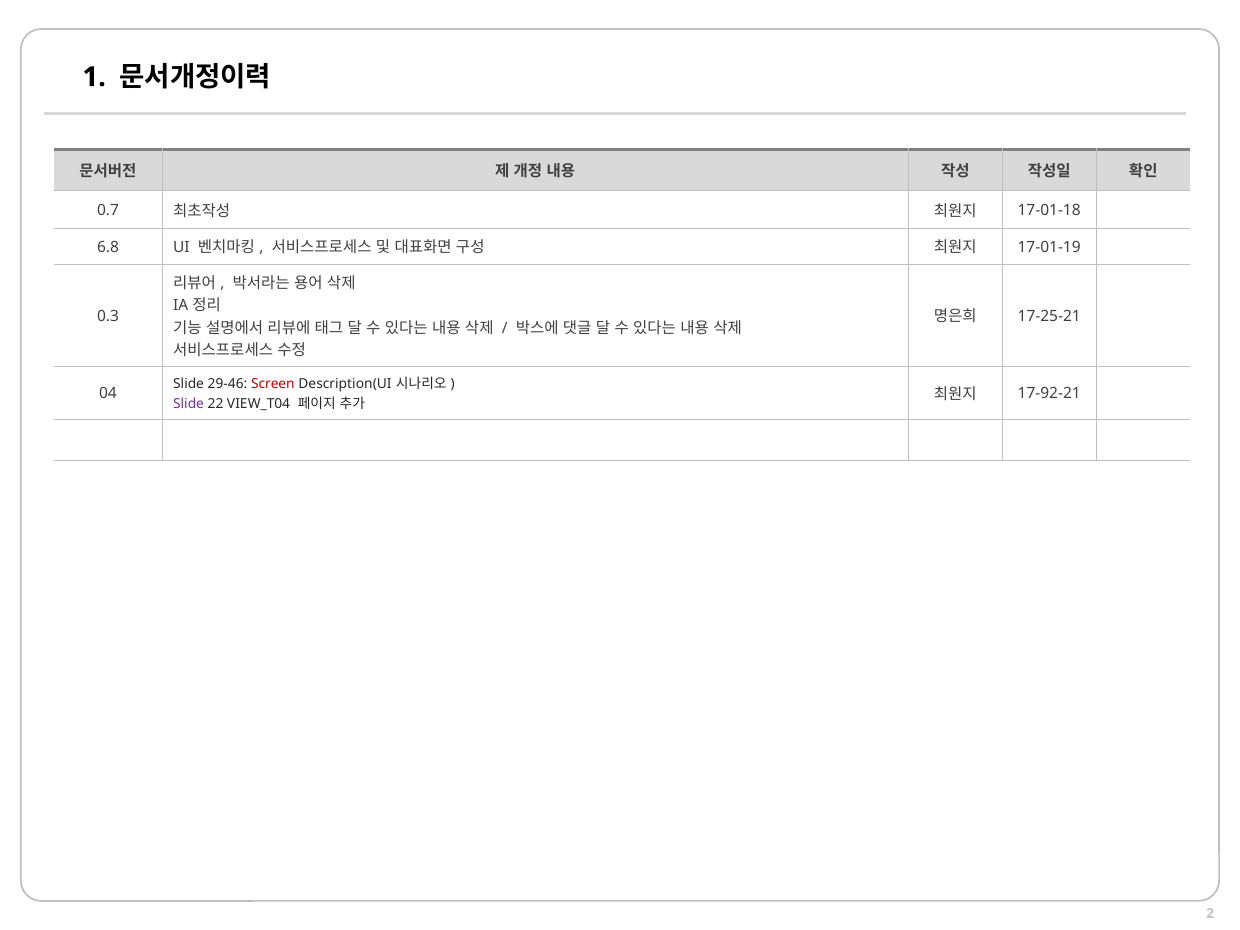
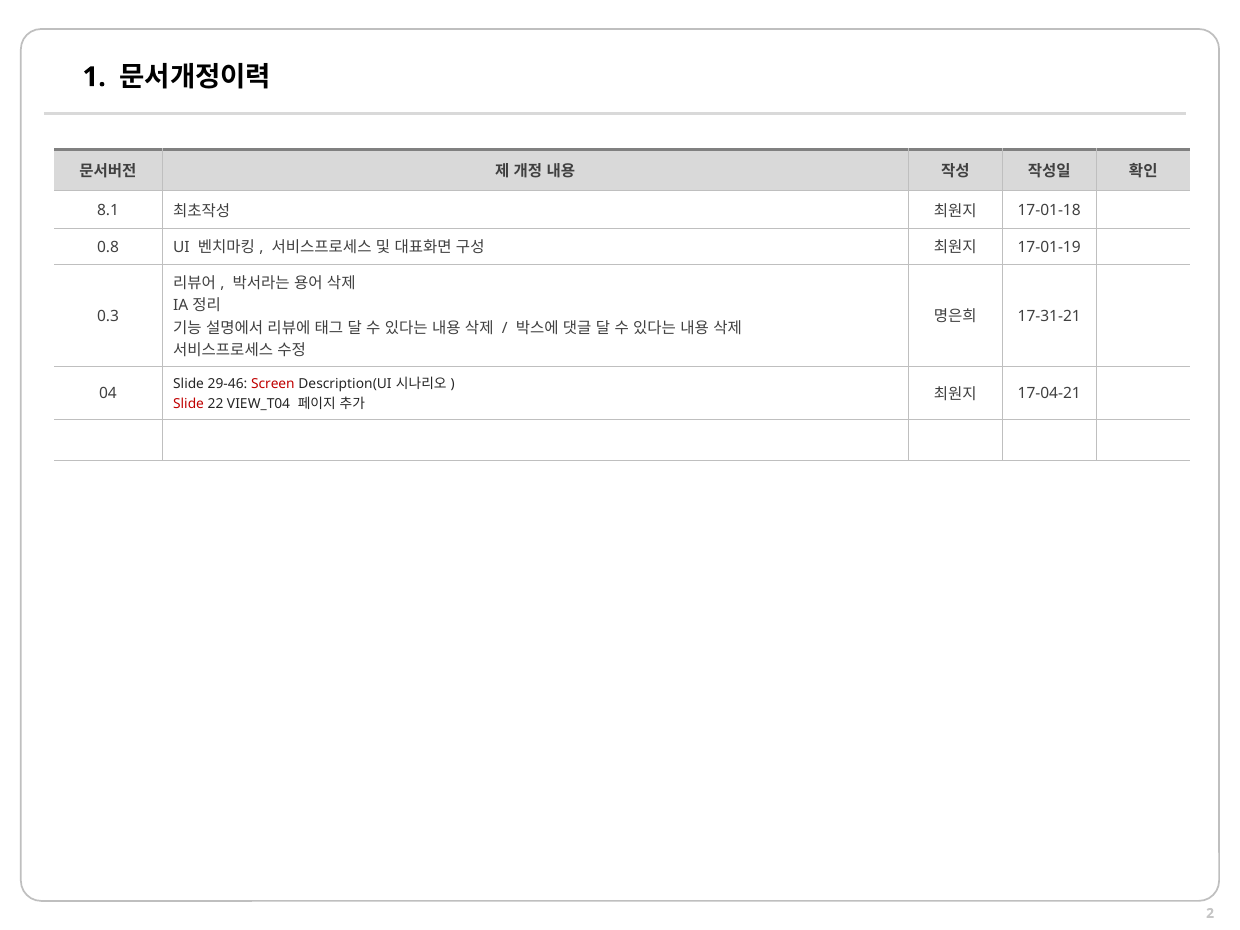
0.7: 0.7 -> 8.1
6.8: 6.8 -> 0.8
17-25-21: 17-25-21 -> 17-31-21
17-92-21: 17-92-21 -> 17-04-21
Slide at (189, 404) colour: purple -> red
